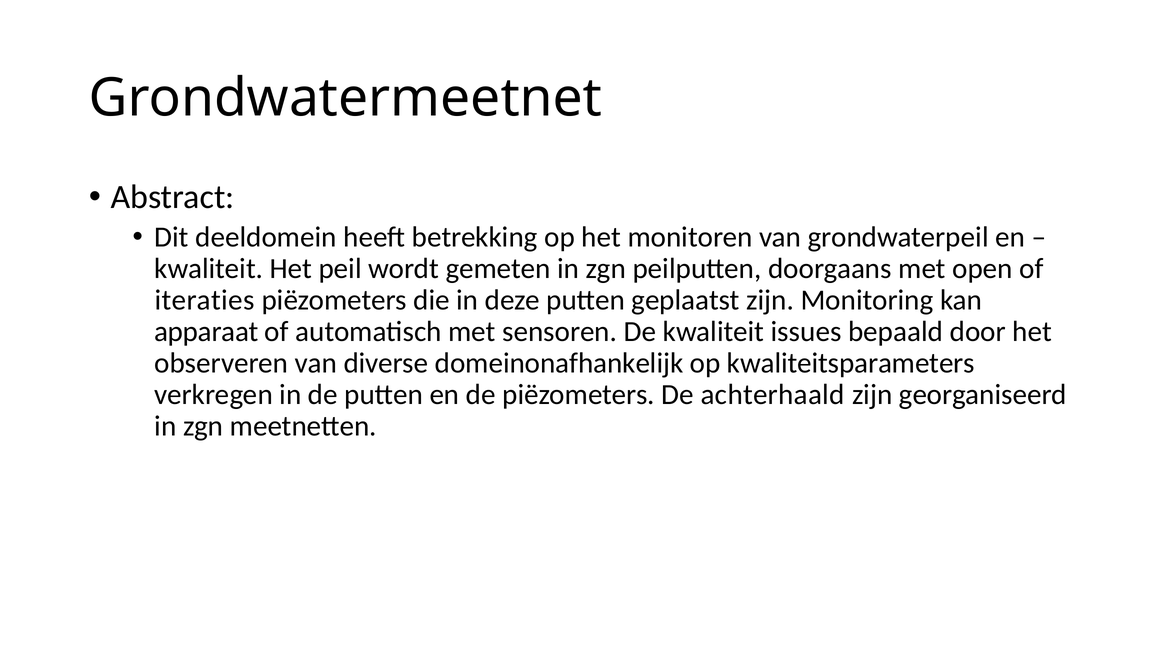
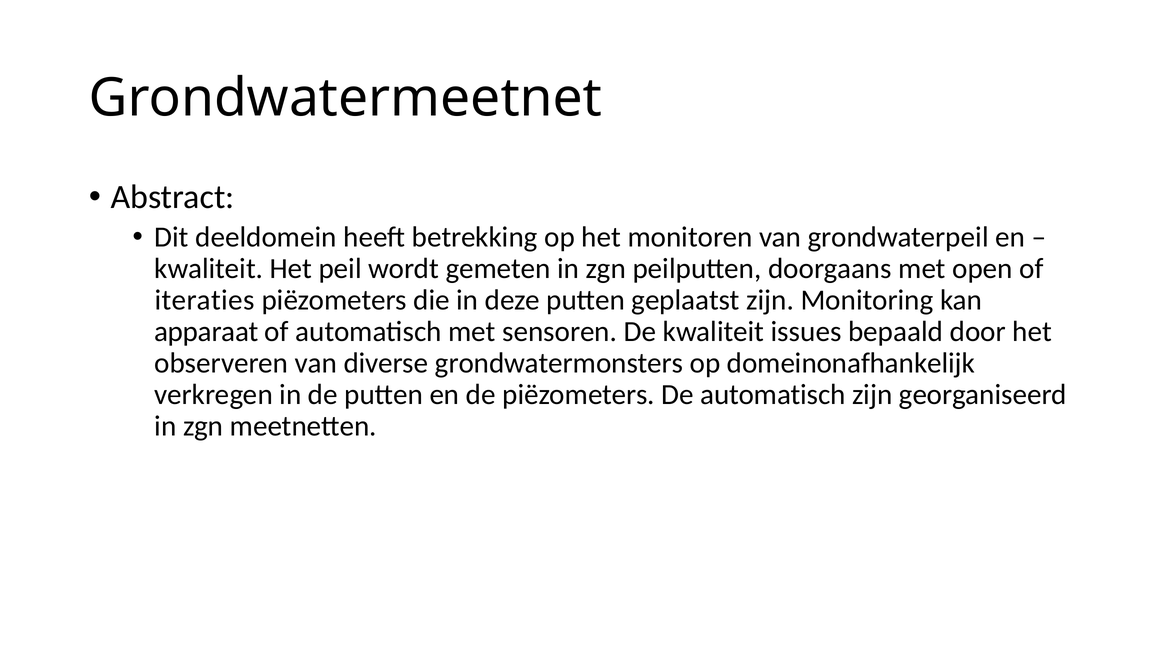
domeinonafhankelijk: domeinonafhankelijk -> grondwatermonsters
kwaliteitsparameters: kwaliteitsparameters -> domeinonafhankelijk
De achterhaald: achterhaald -> automatisch
